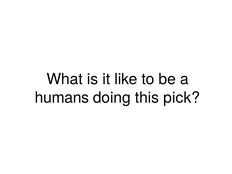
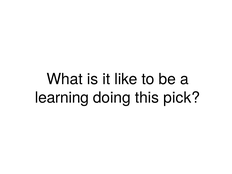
humans: humans -> learning
